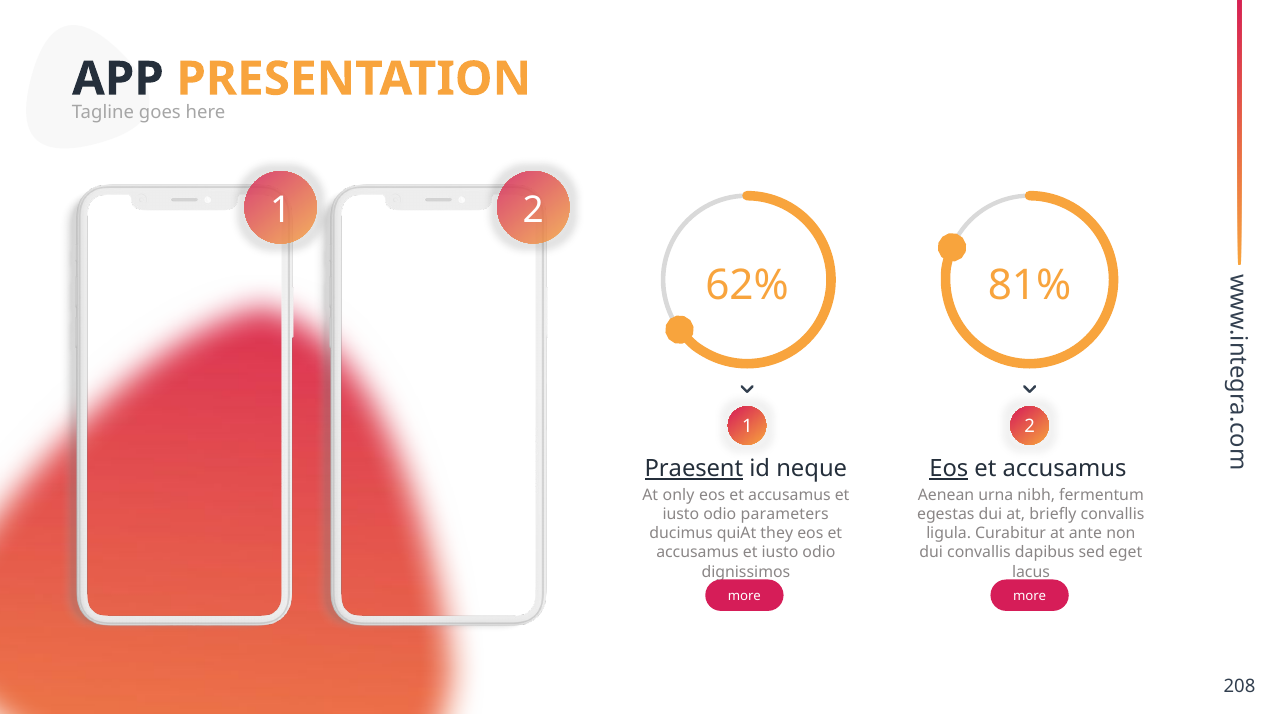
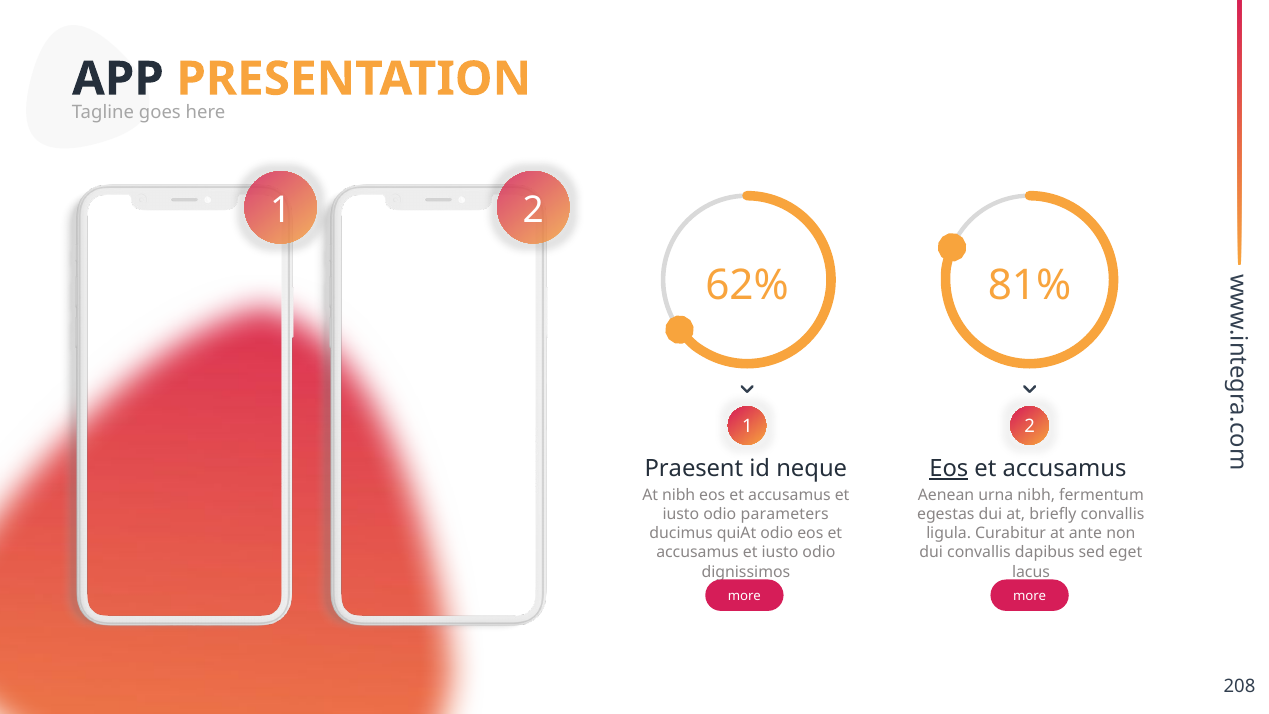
Praesent underline: present -> none
At only: only -> nibh
quiAt they: they -> odio
